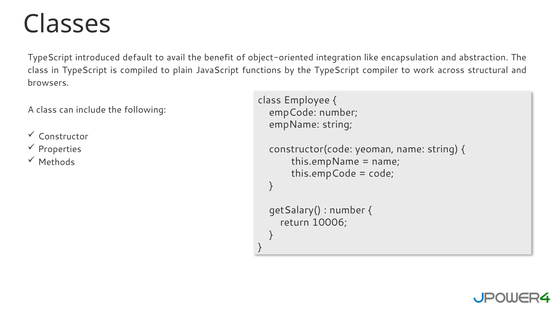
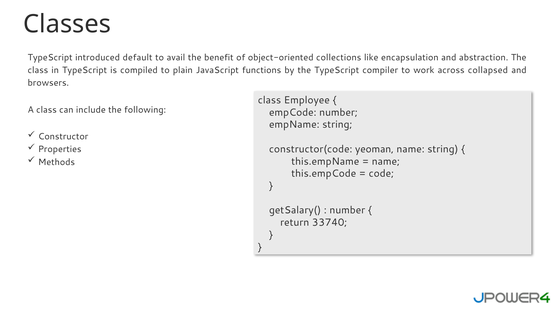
integration: integration -> collections
structural: structural -> collapsed
10006: 10006 -> 33740
